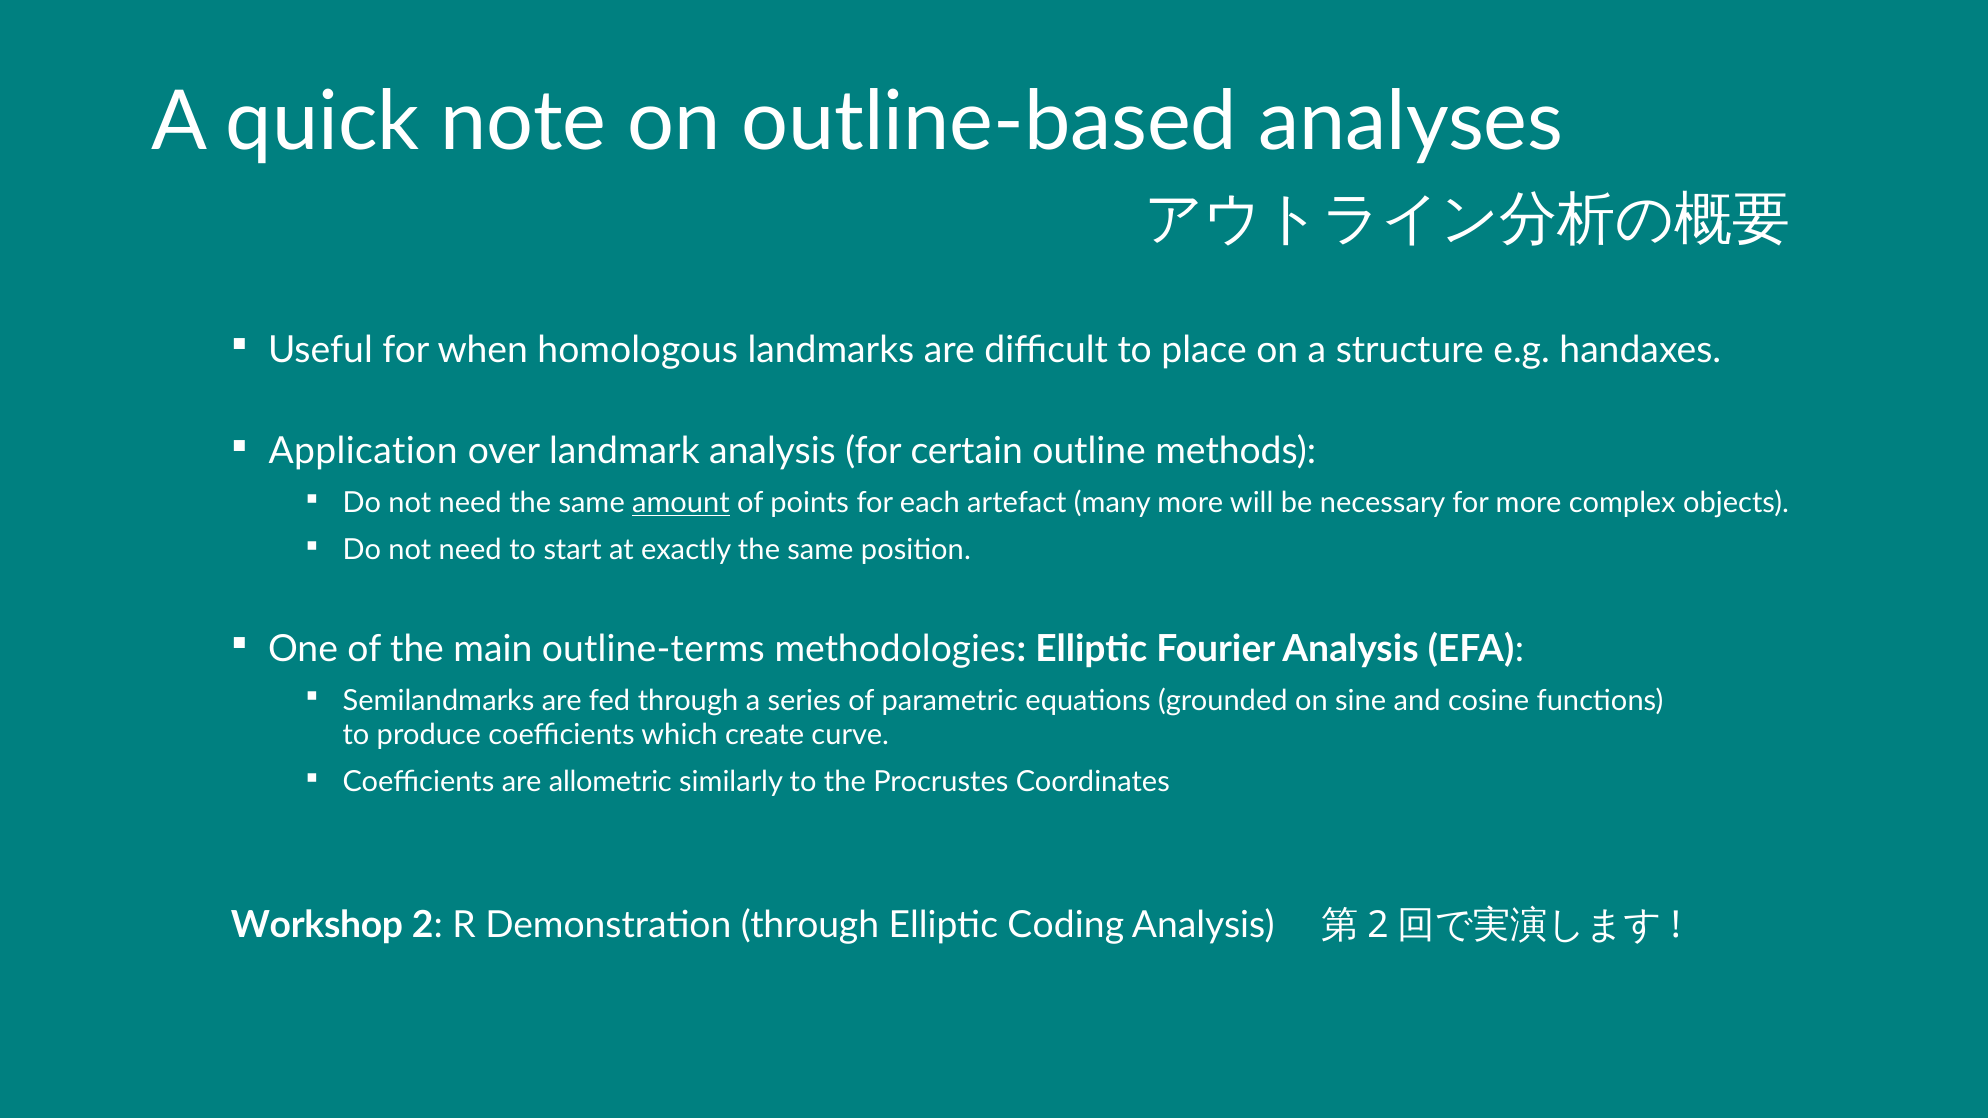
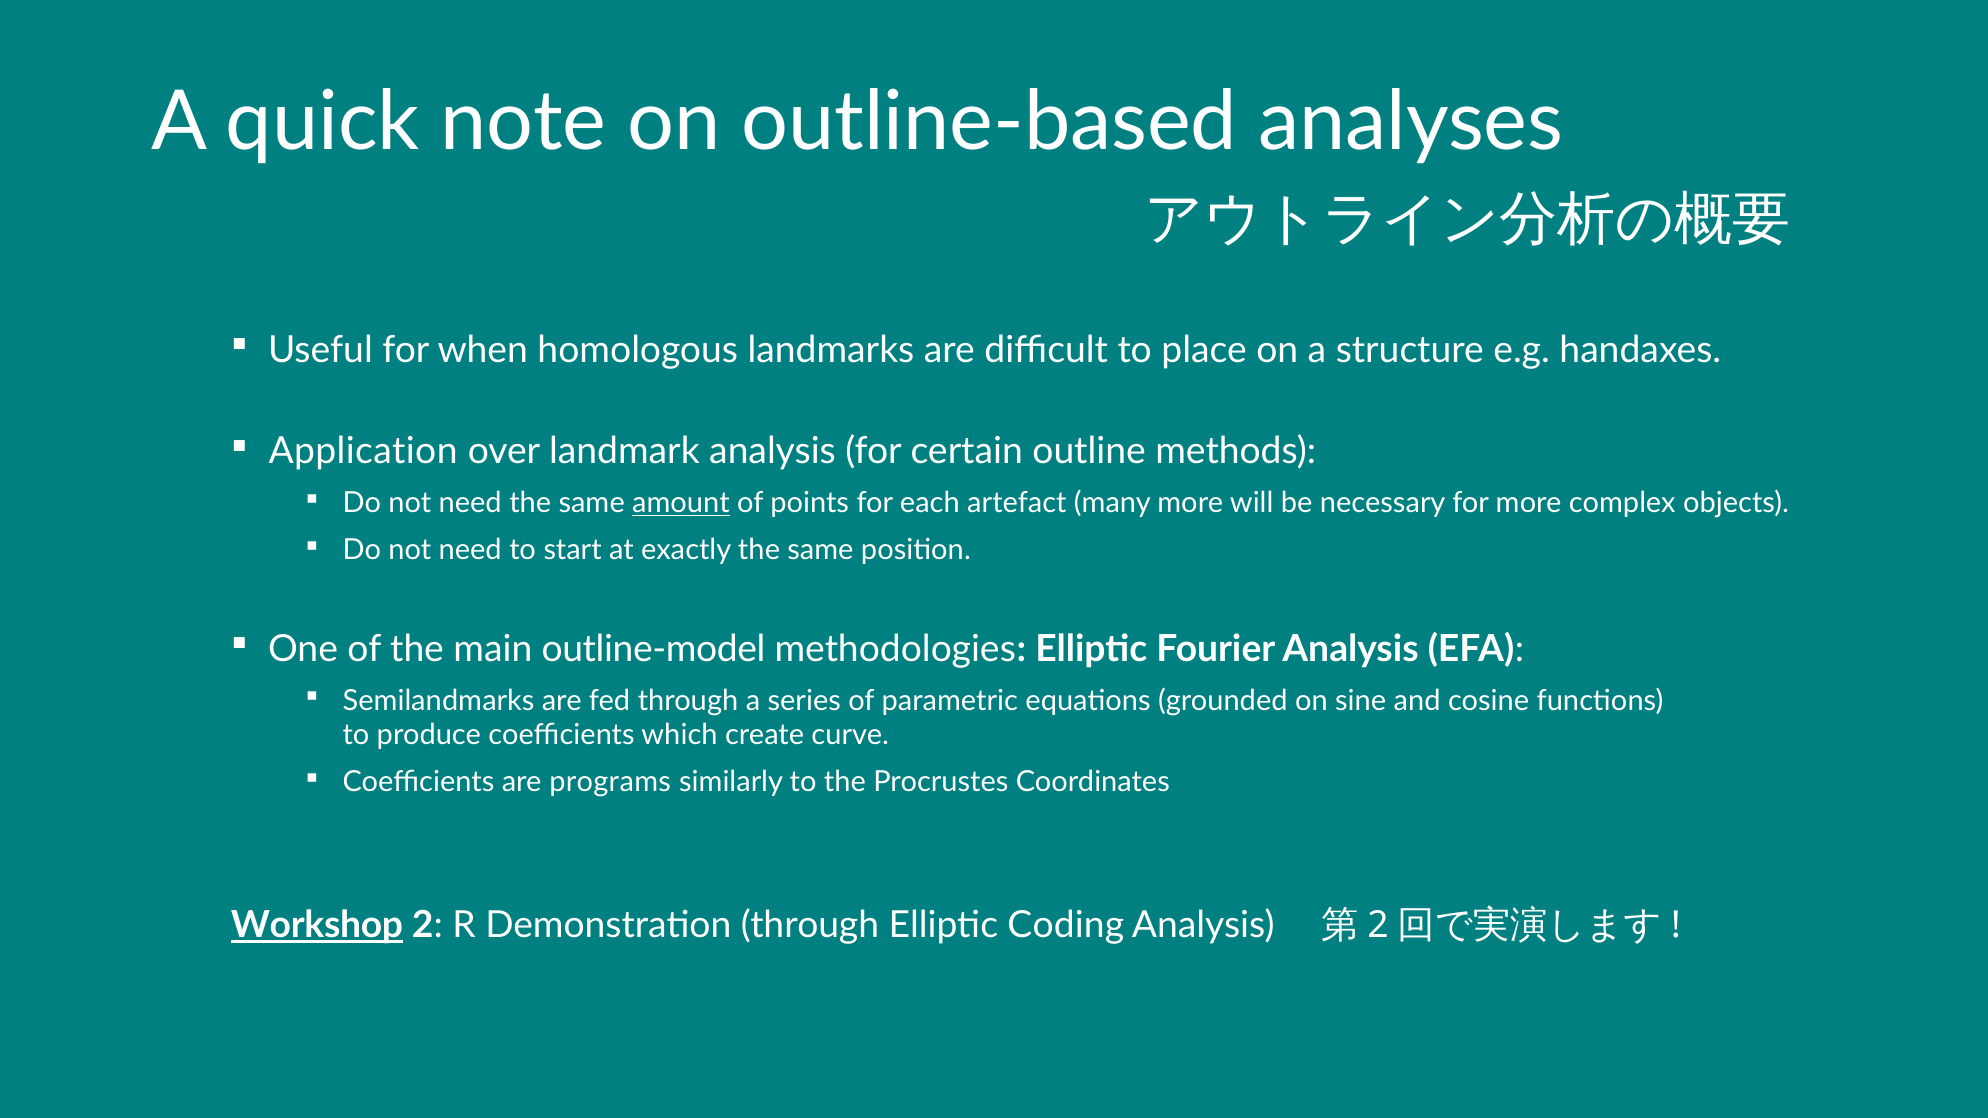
outline-terms: outline-terms -> outline-model
allometric: allometric -> programs
Workshop underline: none -> present
